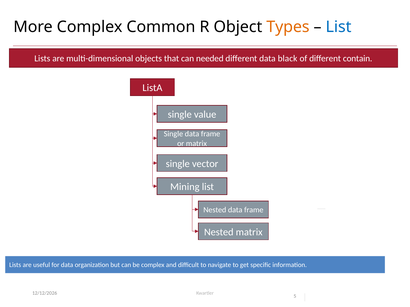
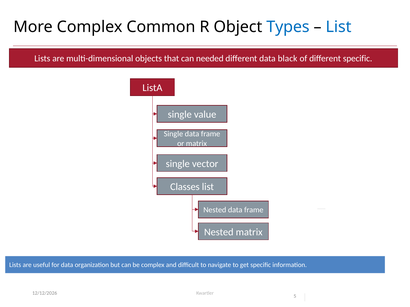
Types colour: orange -> blue
different contain: contain -> specific
Mining: Mining -> Classes
